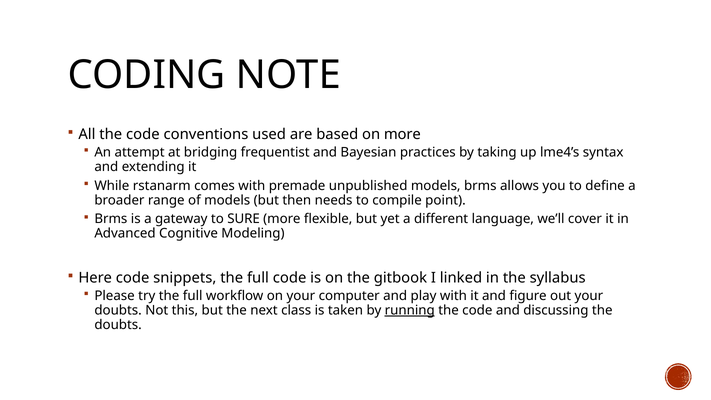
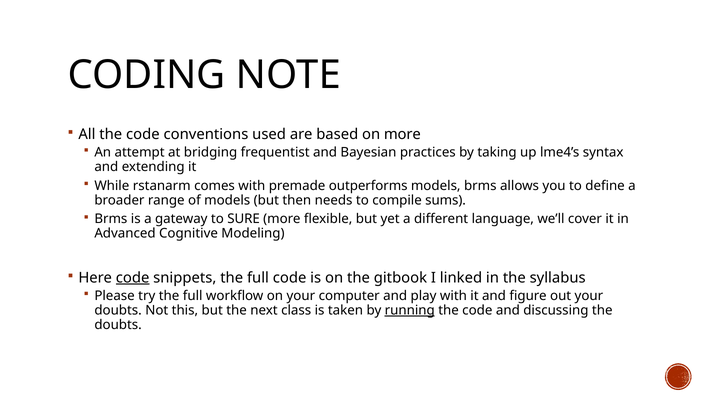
unpublished: unpublished -> outperforms
point: point -> sums
code at (133, 278) underline: none -> present
